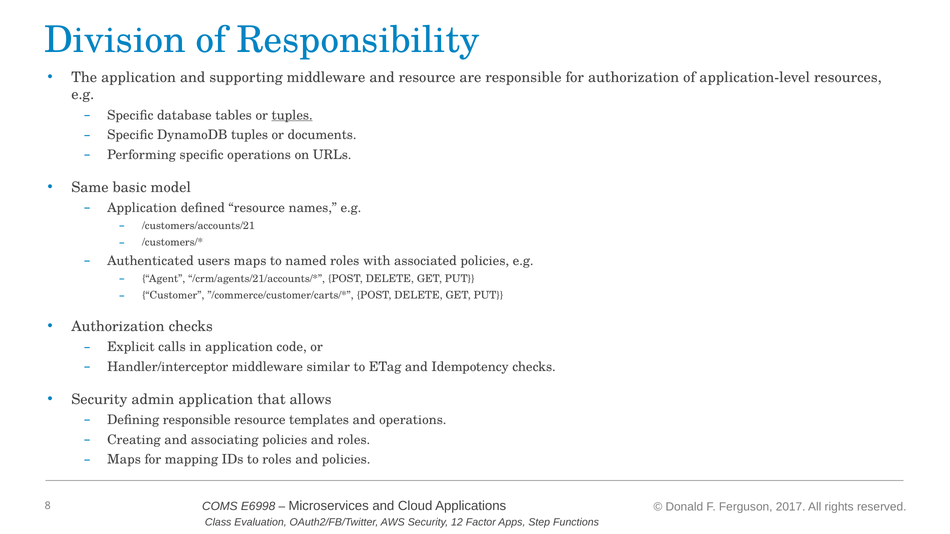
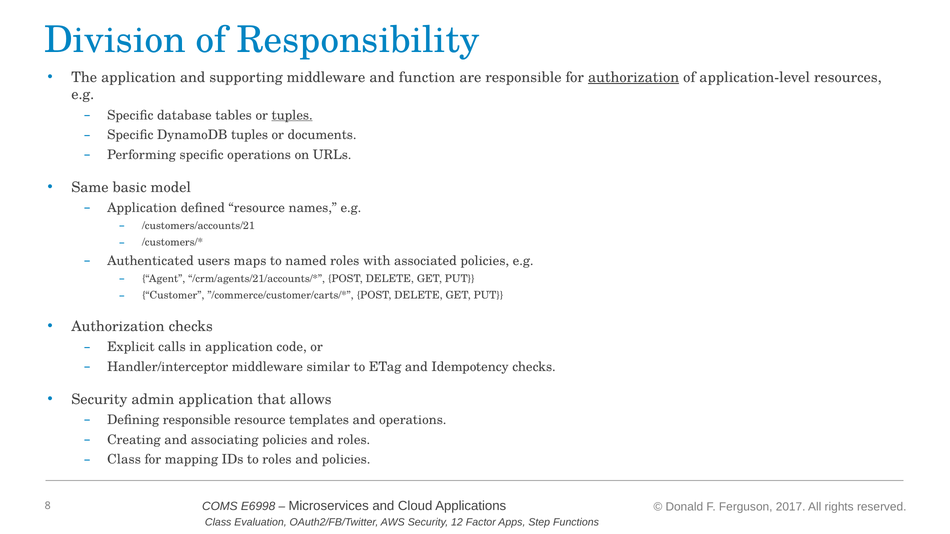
and resource: resource -> function
authorization at (634, 77) underline: none -> present
Maps at (124, 460): Maps -> Class
